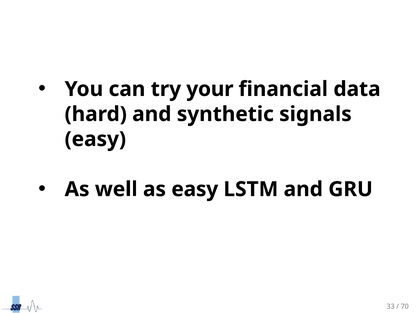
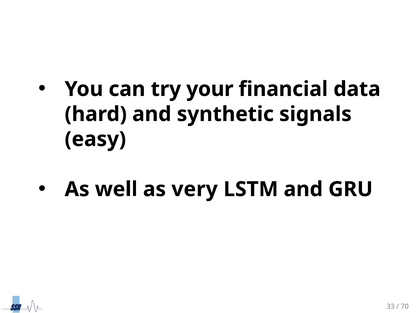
as easy: easy -> very
